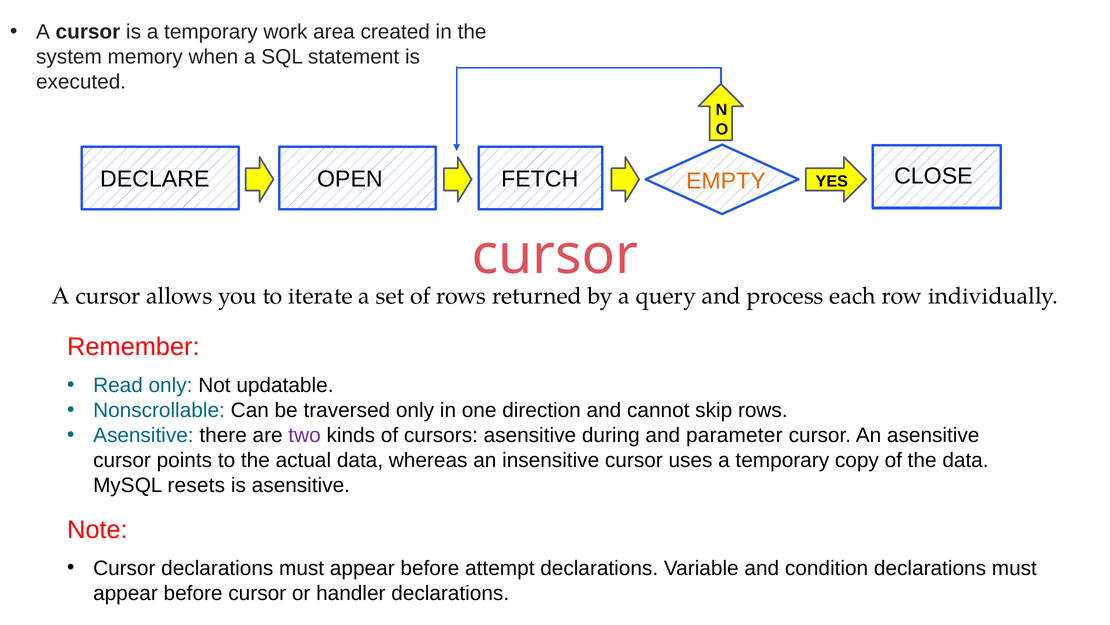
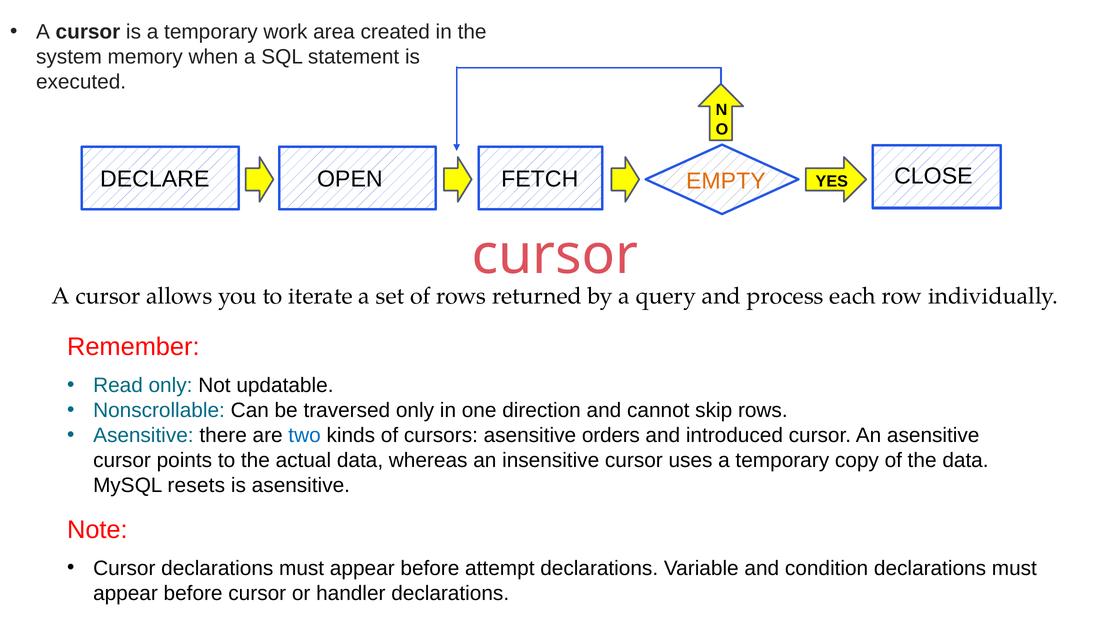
two colour: purple -> blue
during: during -> orders
parameter: parameter -> introduced
